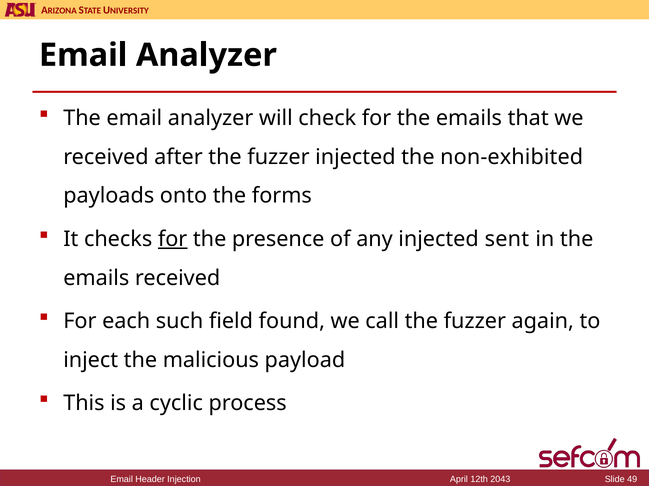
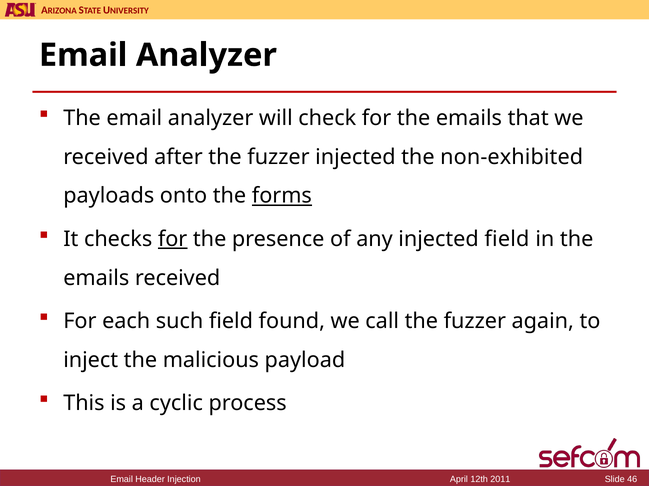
forms underline: none -> present
injected sent: sent -> field
2043: 2043 -> 2011
49: 49 -> 46
